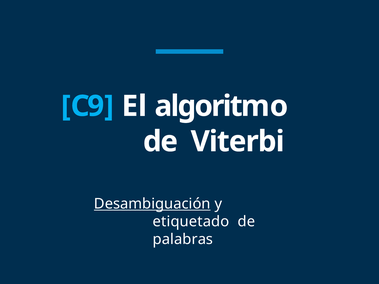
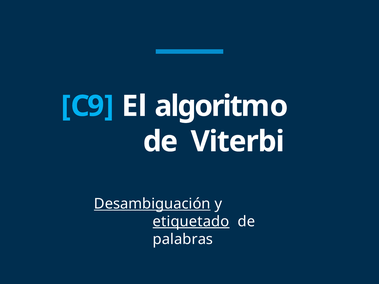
etiquetado underline: none -> present
